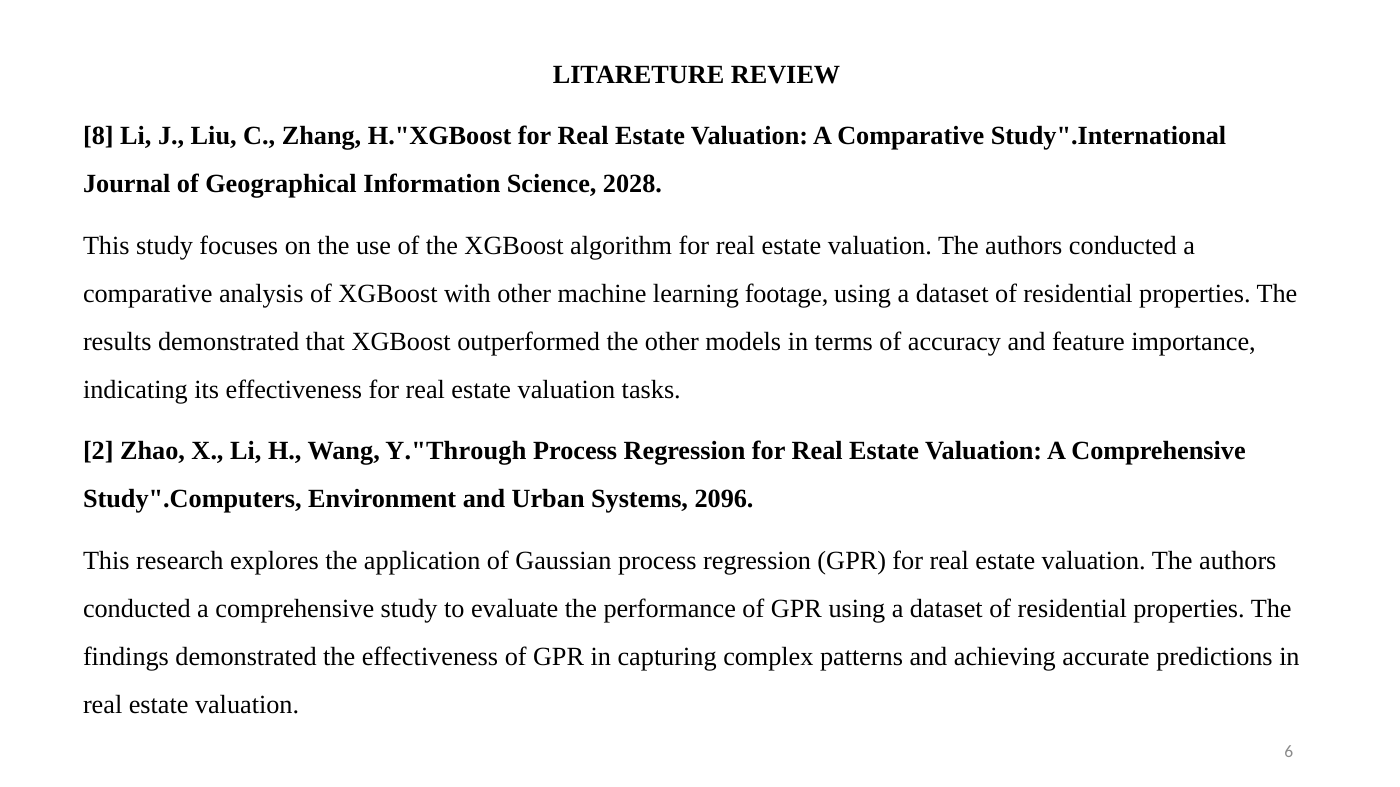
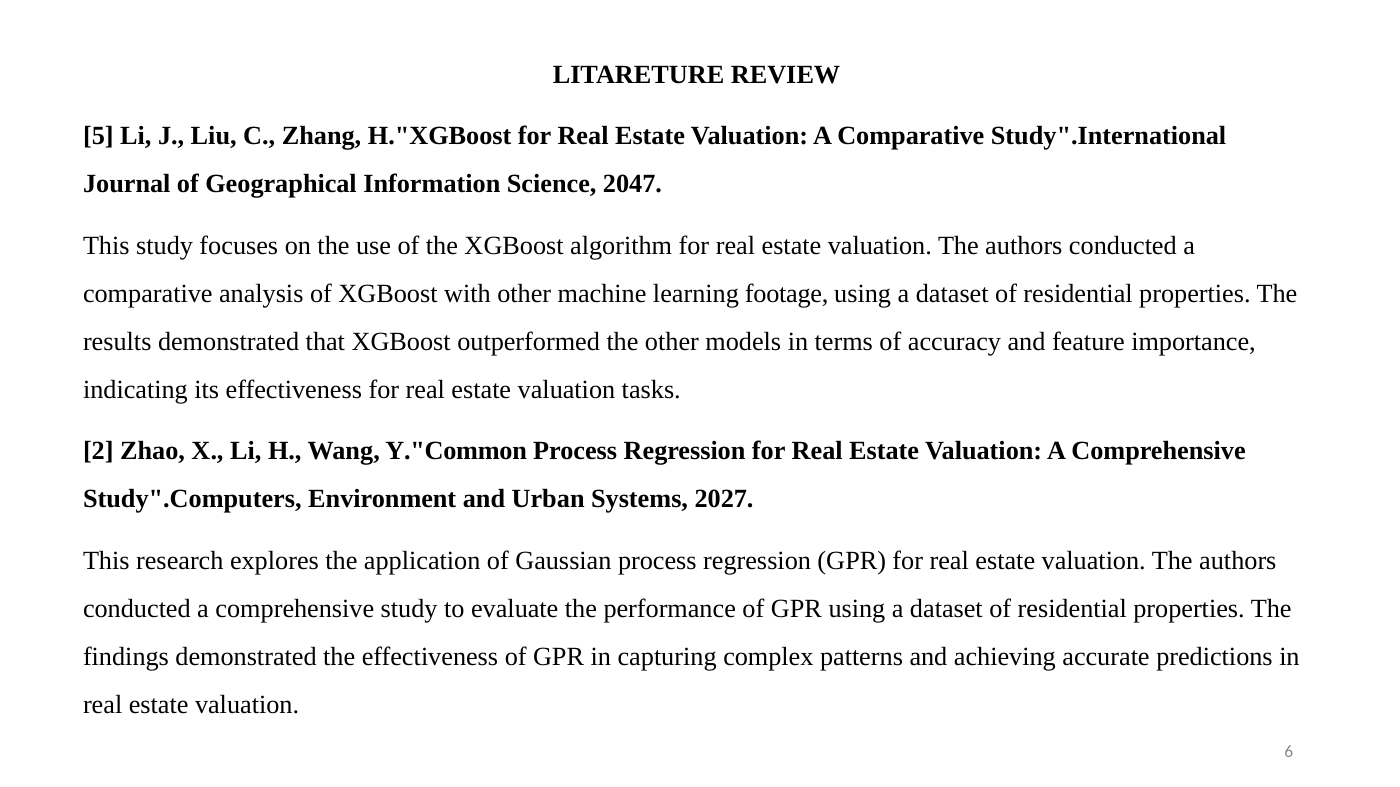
8: 8 -> 5
2028: 2028 -> 2047
Y."Through: Y."Through -> Y."Common
2096: 2096 -> 2027
